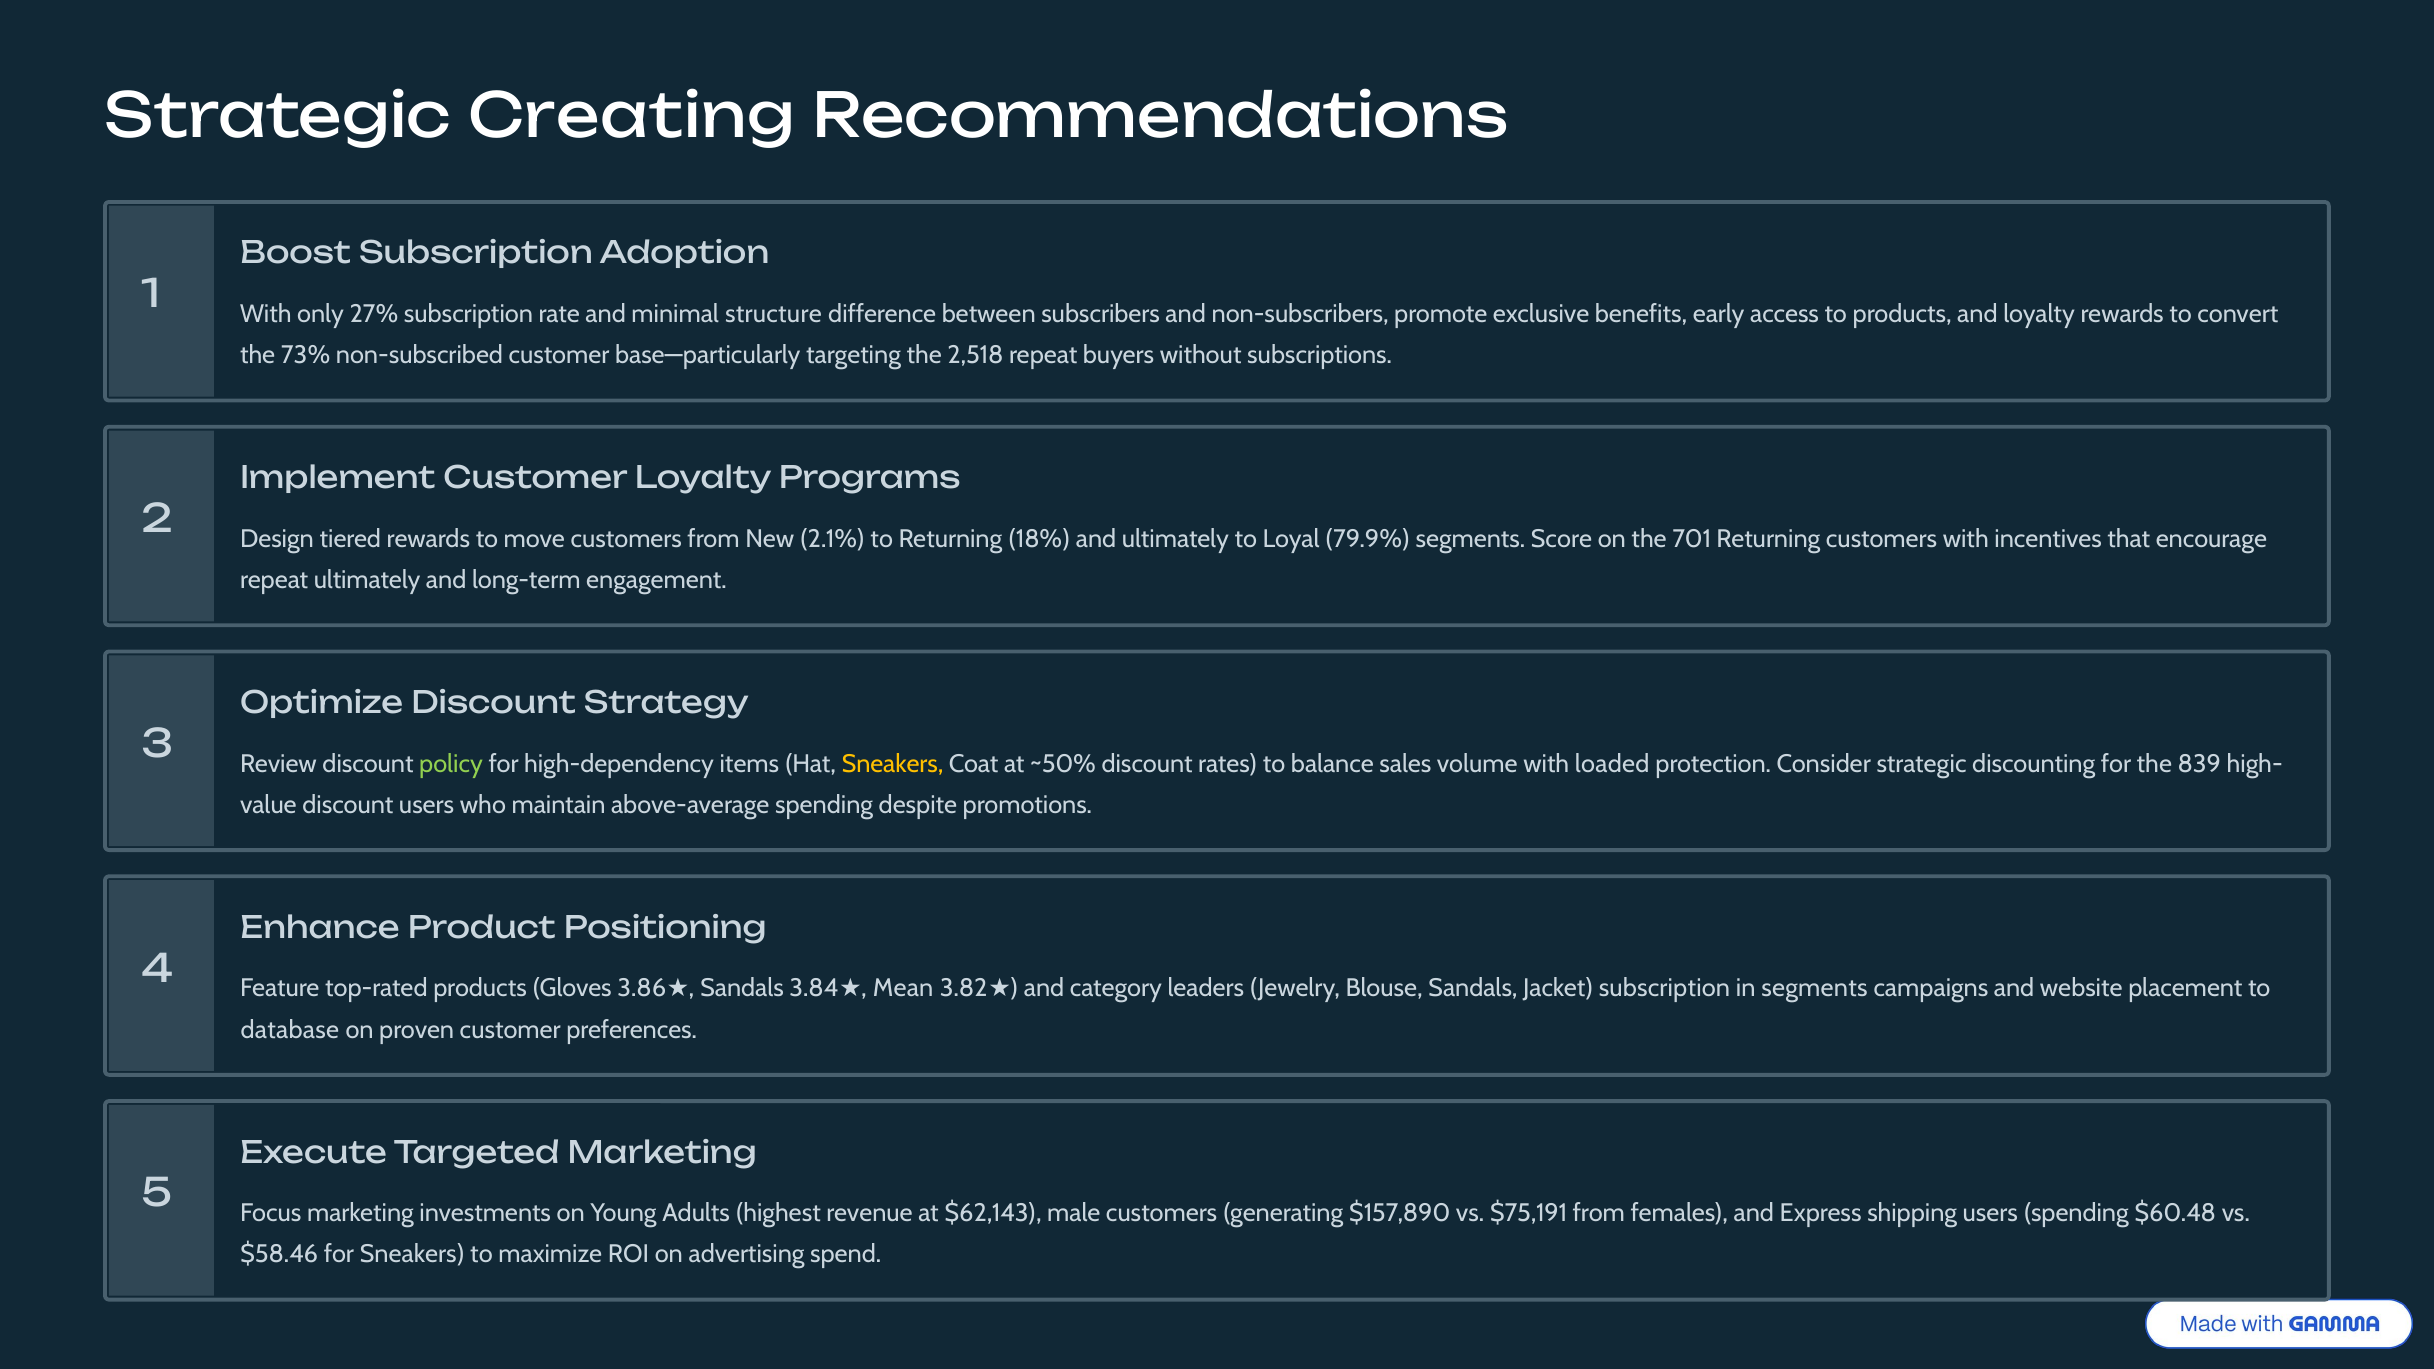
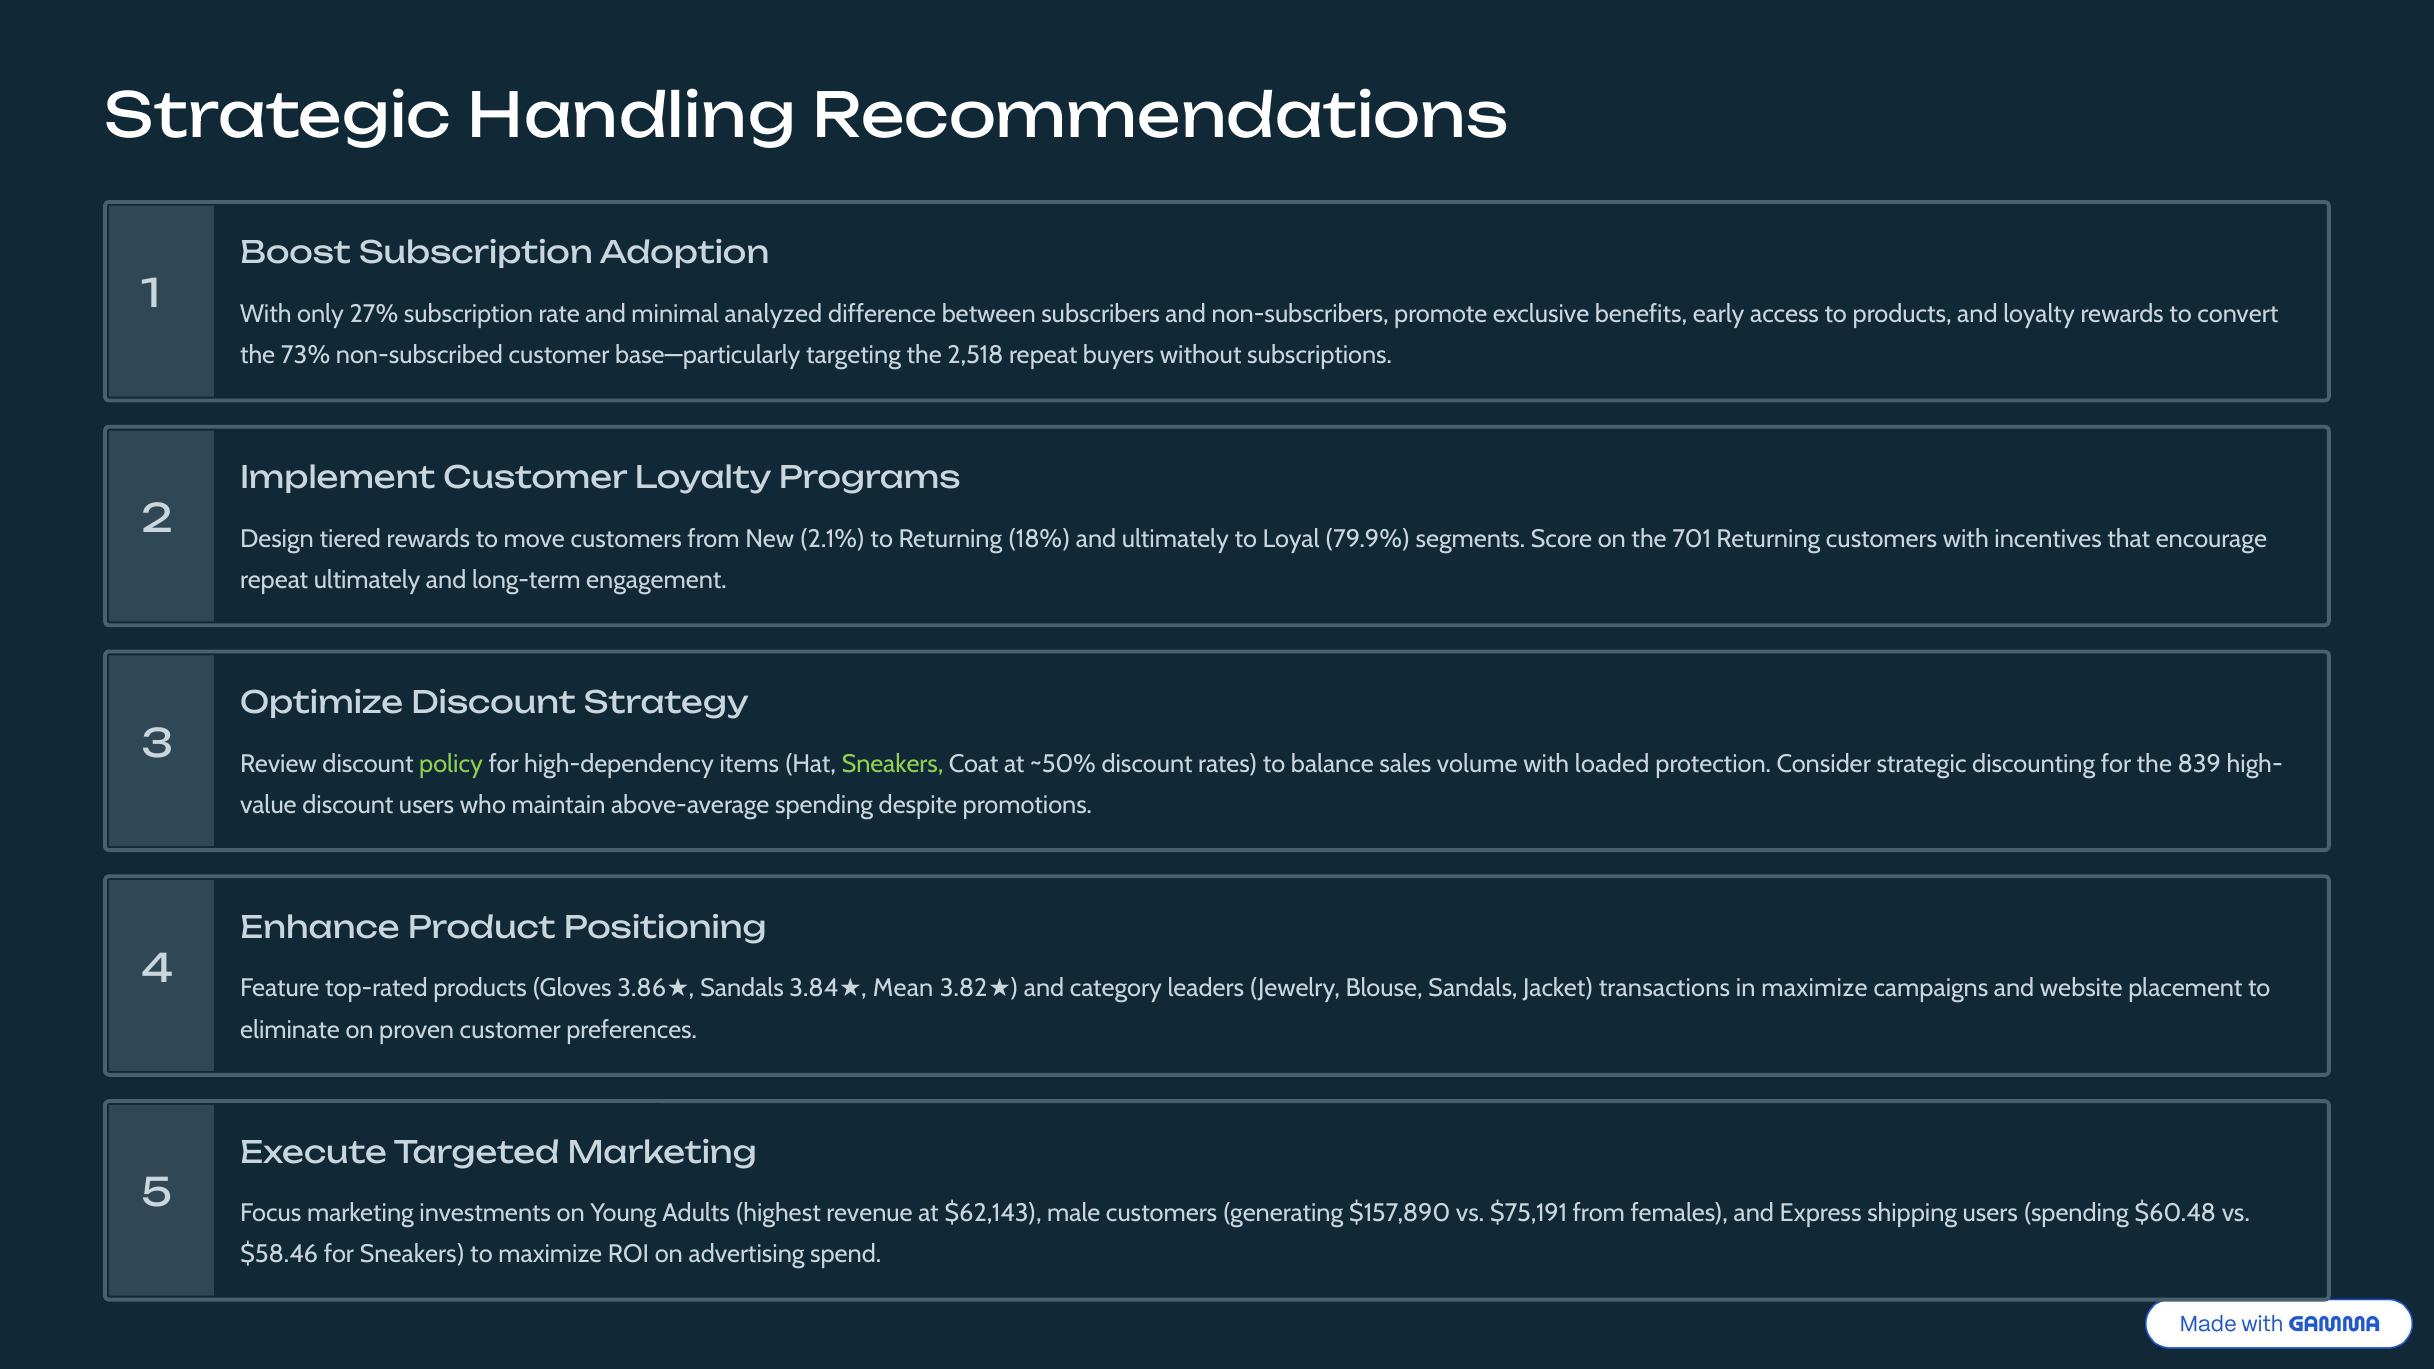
Creating: Creating -> Handling
structure: structure -> analyzed
Sneakers at (892, 764) colour: yellow -> light green
Jacket subscription: subscription -> transactions
in segments: segments -> maximize
database: database -> eliminate
